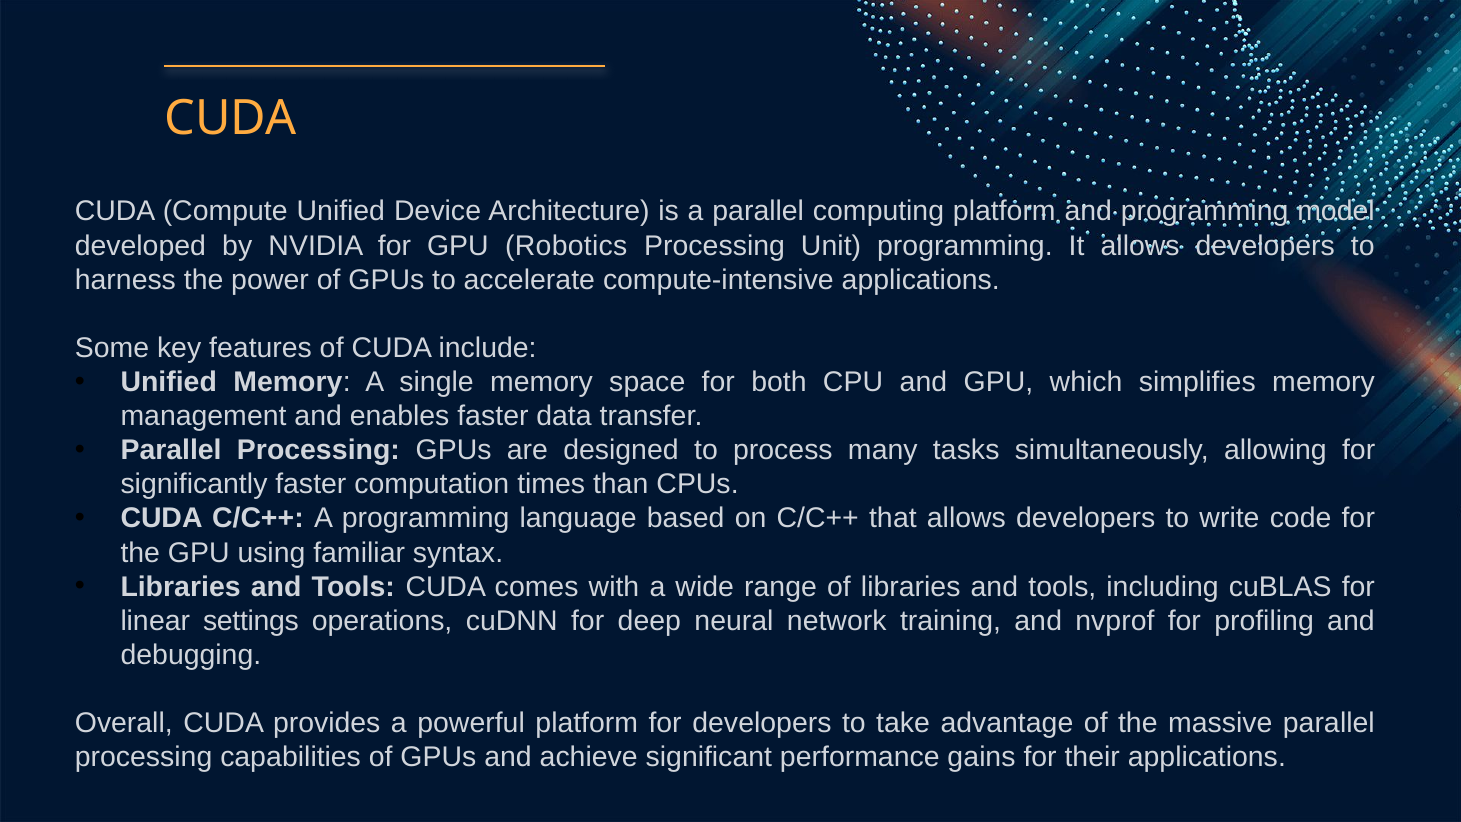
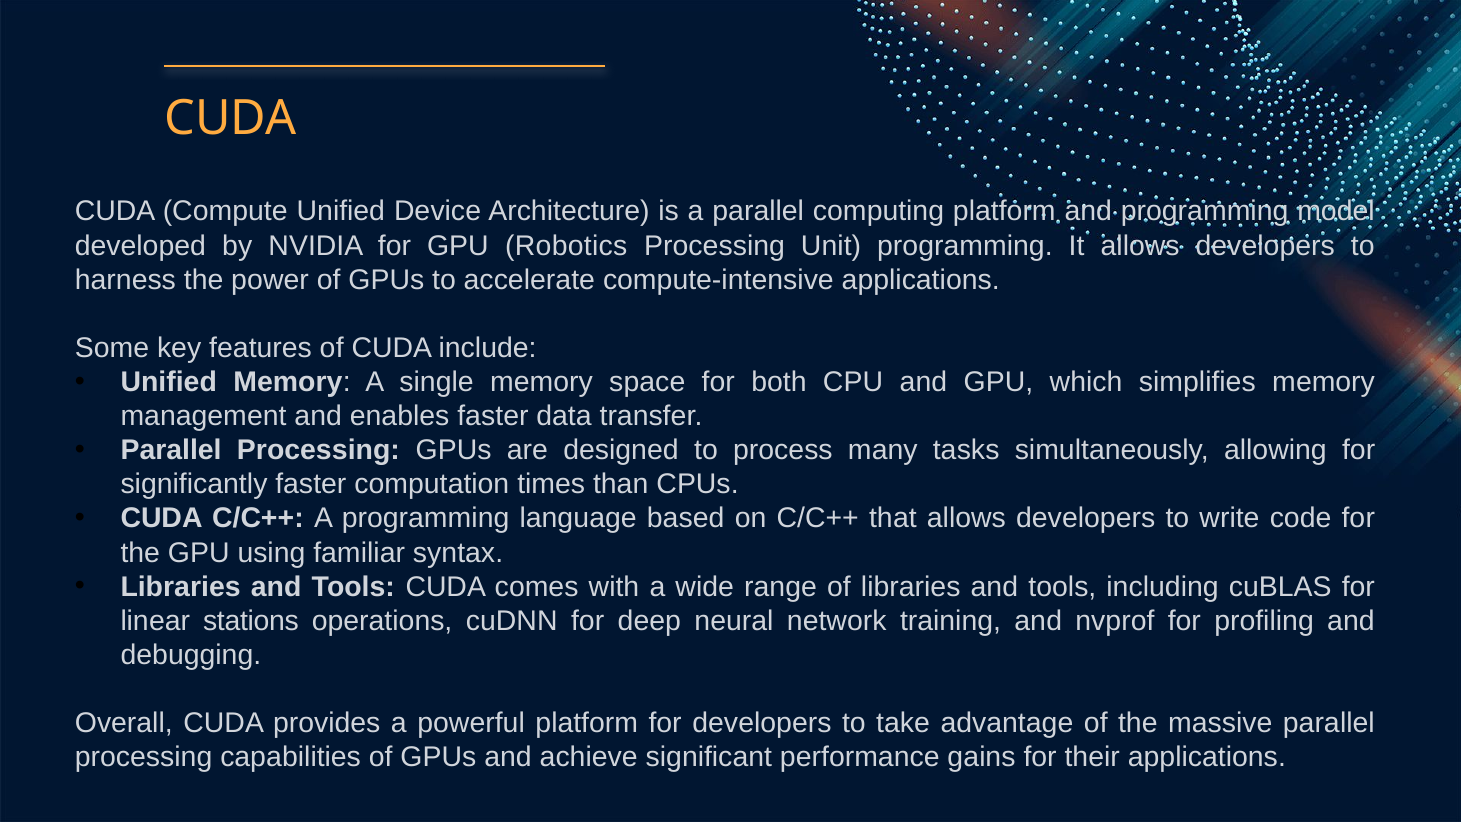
settings: settings -> stations
